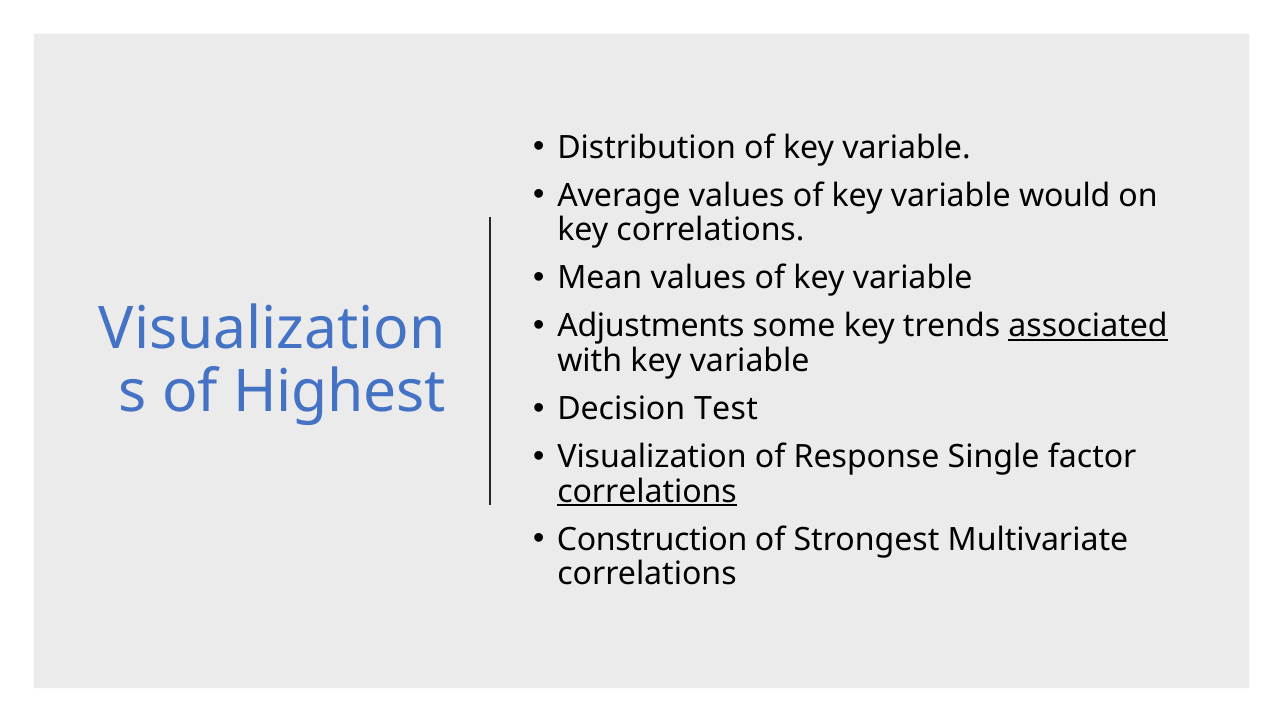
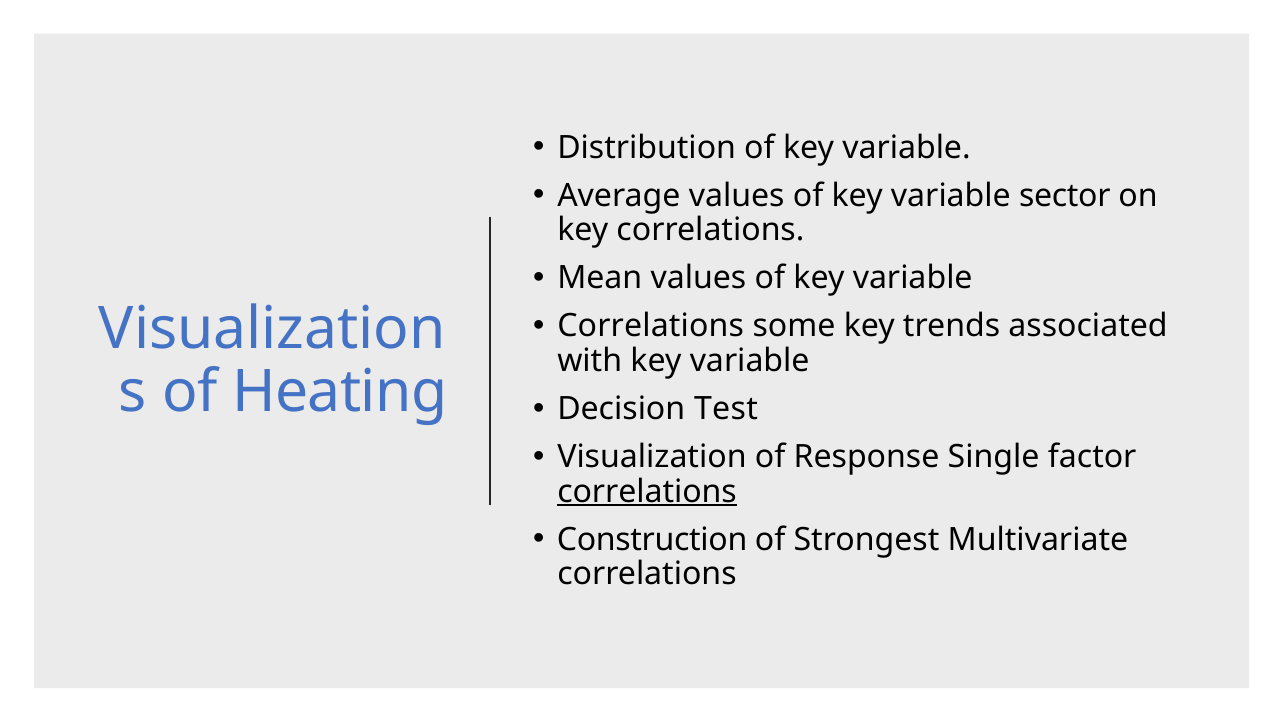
would: would -> sector
Adjustments at (651, 326): Adjustments -> Correlations
associated underline: present -> none
Highest: Highest -> Heating
